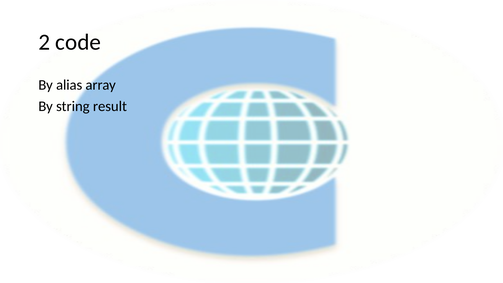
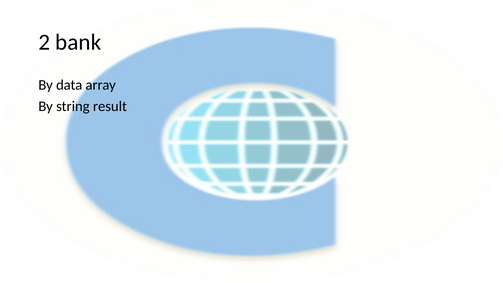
code: code -> bank
alias: alias -> data
